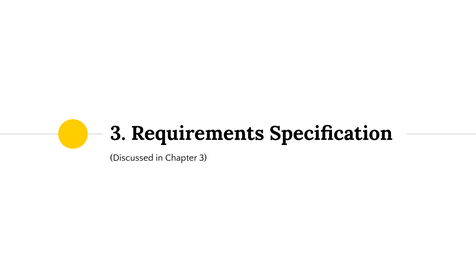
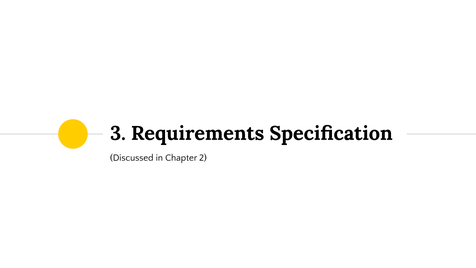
Chapter 3: 3 -> 2
